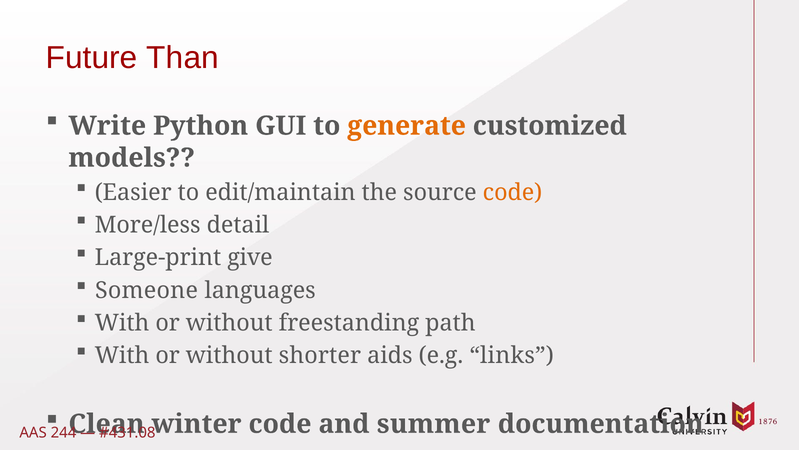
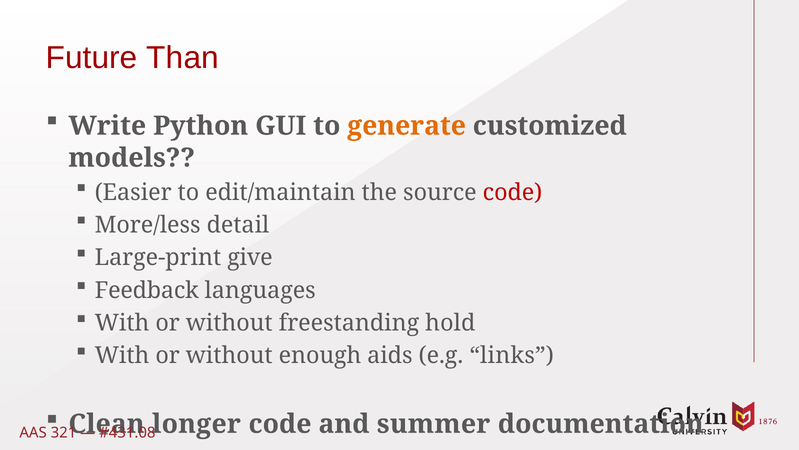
code at (512, 192) colour: orange -> red
Someone: Someone -> Feedback
path: path -> hold
shorter: shorter -> enough
winter: winter -> longer
244: 244 -> 321
